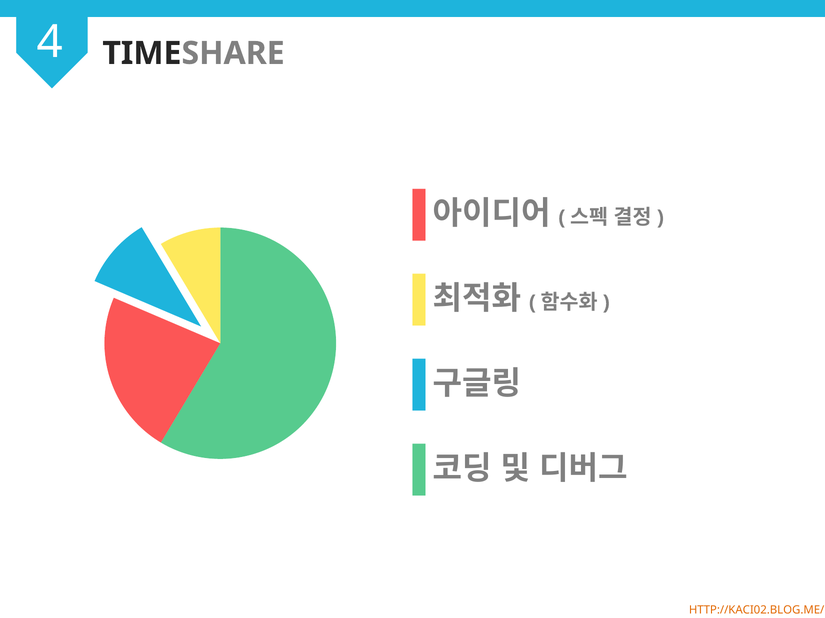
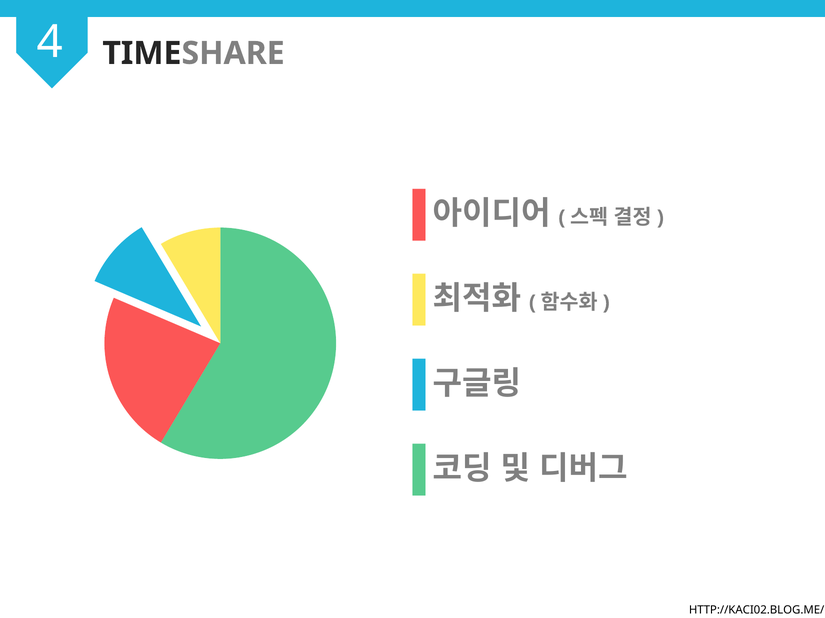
HTTP://KACI02.BLOG.ME/ colour: orange -> black
